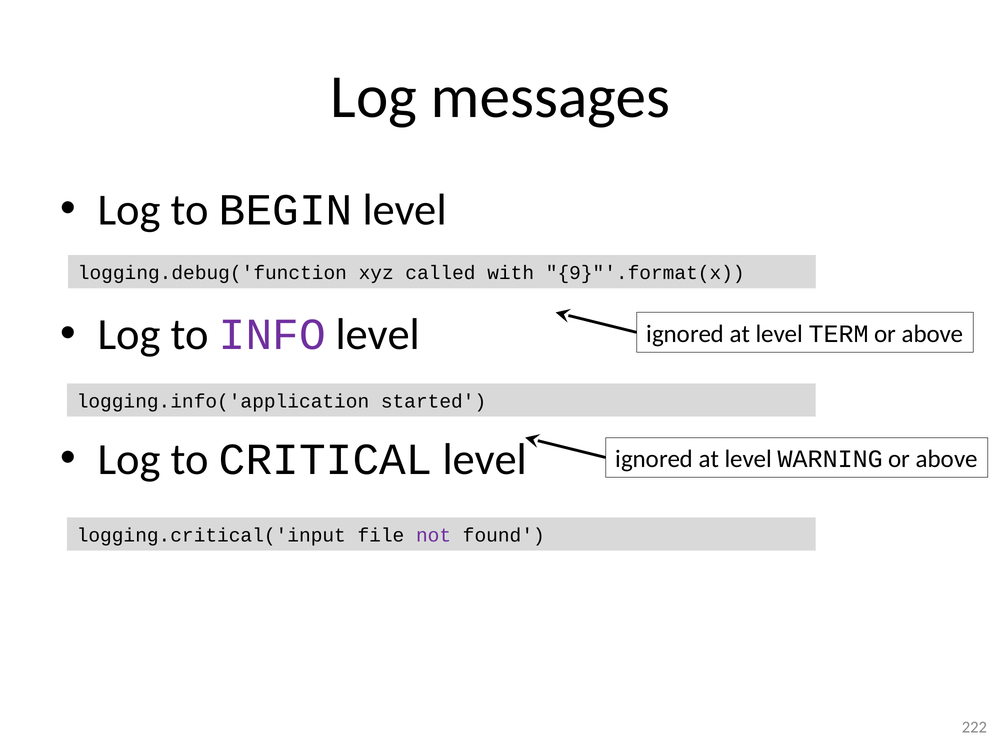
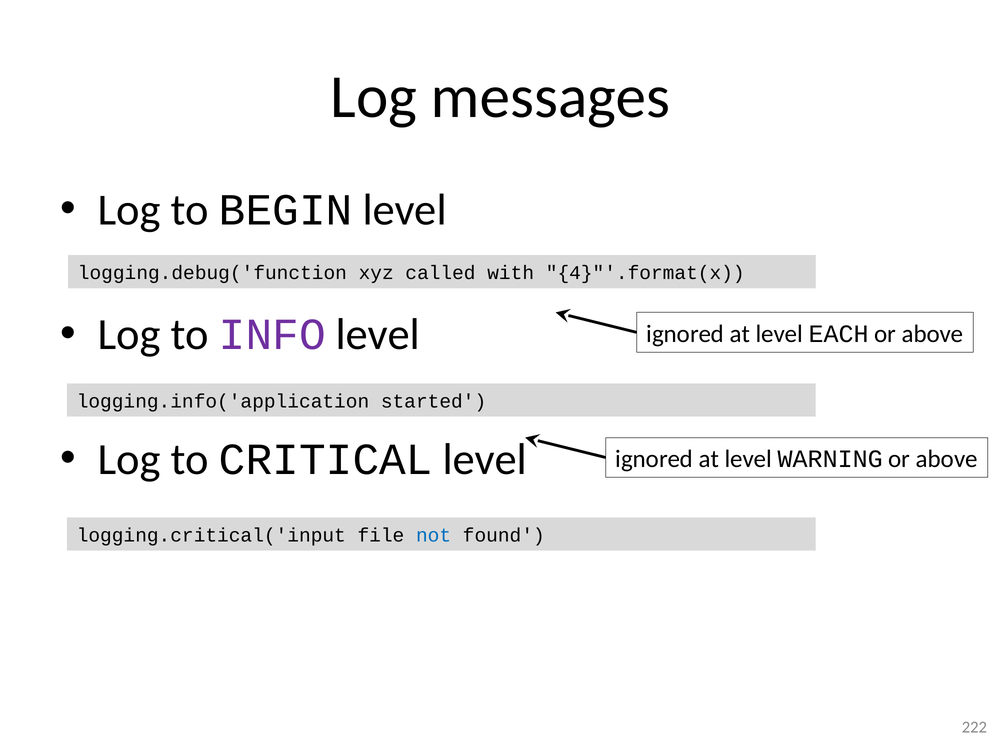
9}"'.format(x: 9}"'.format(x -> 4}"'.format(x
TERM: TERM -> EACH
not colour: purple -> blue
